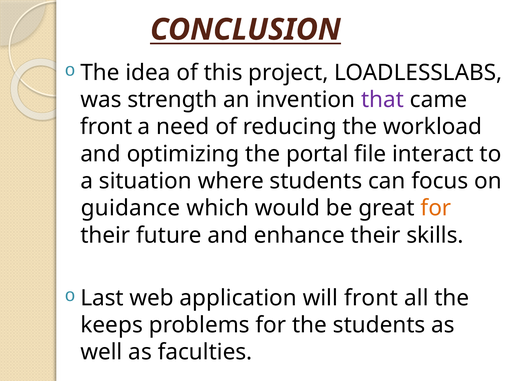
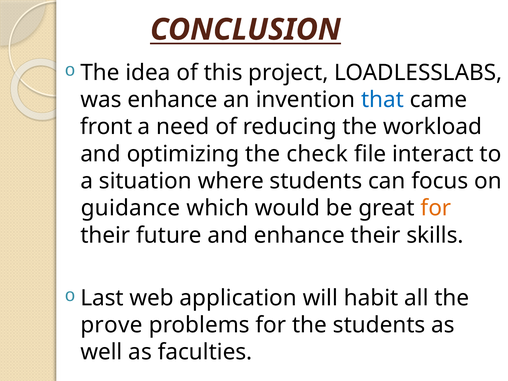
was strength: strength -> enhance
that colour: purple -> blue
portal: portal -> check
will front: front -> habit
keeps: keeps -> prove
